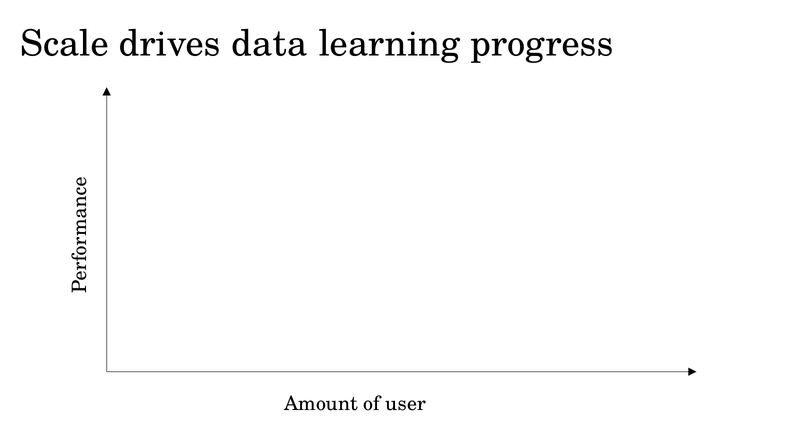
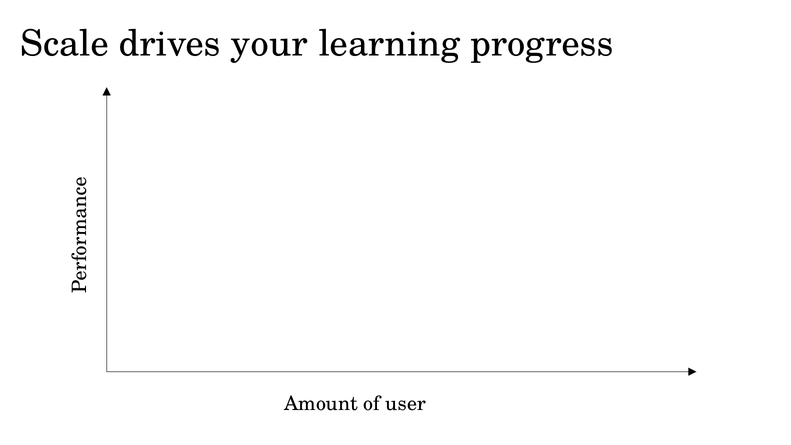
data: data -> your
